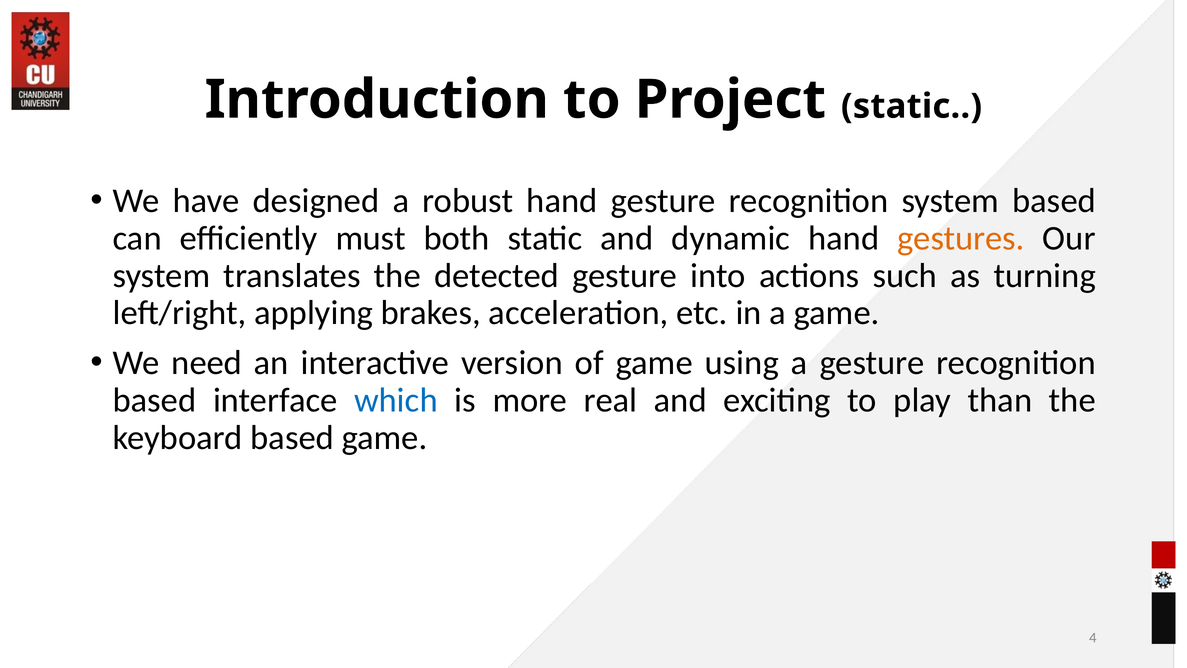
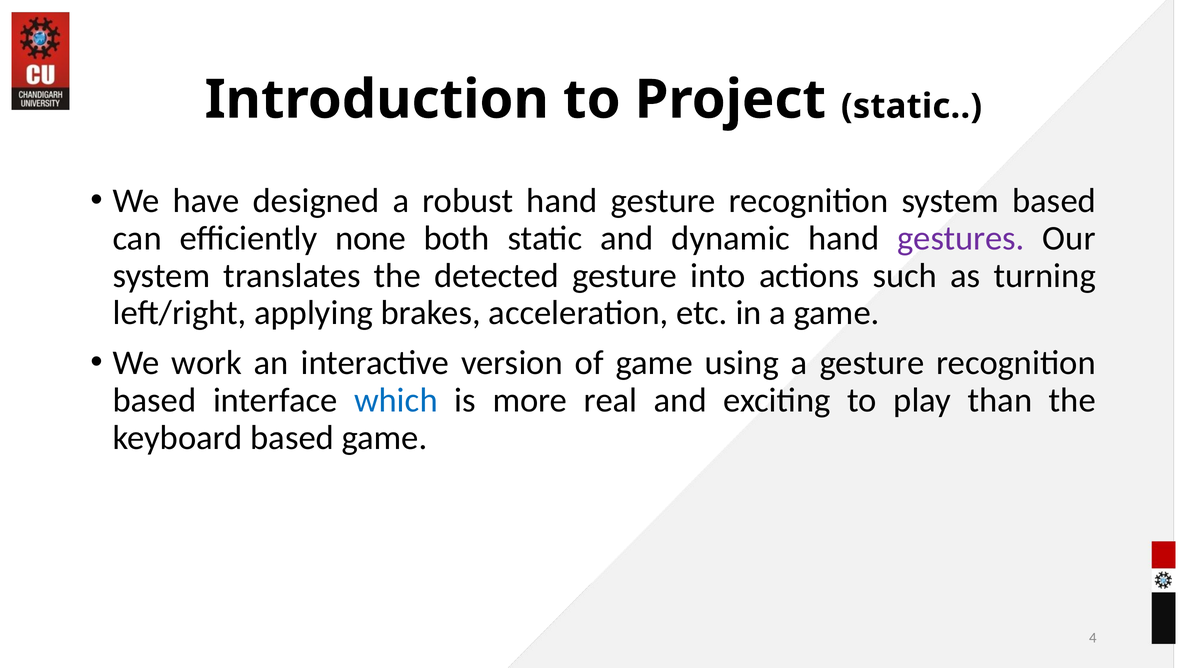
must: must -> none
gestures colour: orange -> purple
need: need -> work
